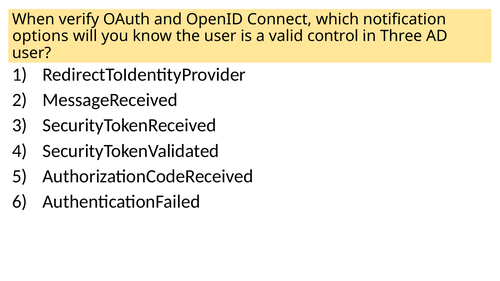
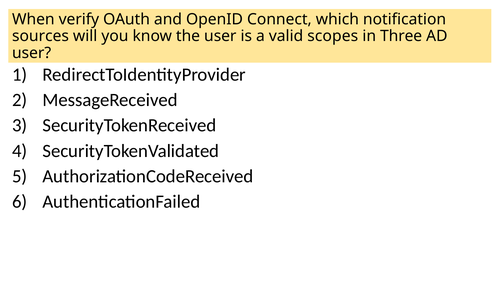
options: options -> sources
control: control -> scopes
